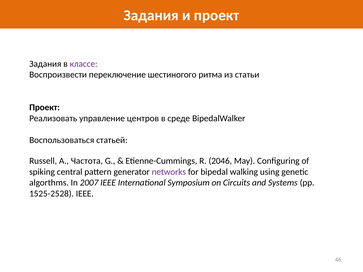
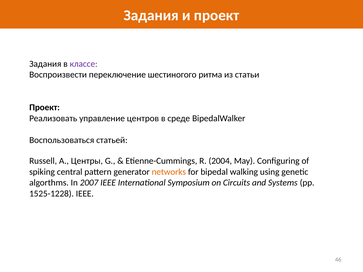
Частота: Частота -> Центры
2046: 2046 -> 2004
networks colour: purple -> orange
1525-2528: 1525-2528 -> 1525-1228
